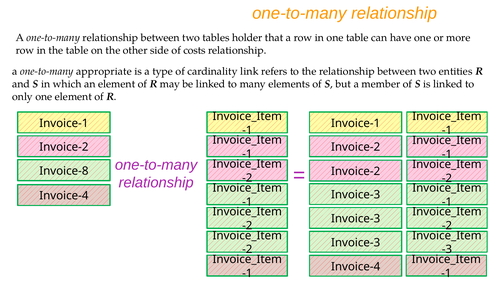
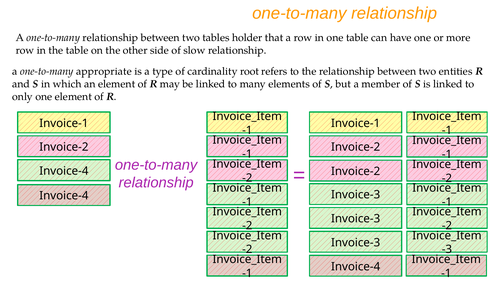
costs: costs -> slow
link: link -> root
Invoice-8 at (64, 171): Invoice-8 -> Invoice-4
